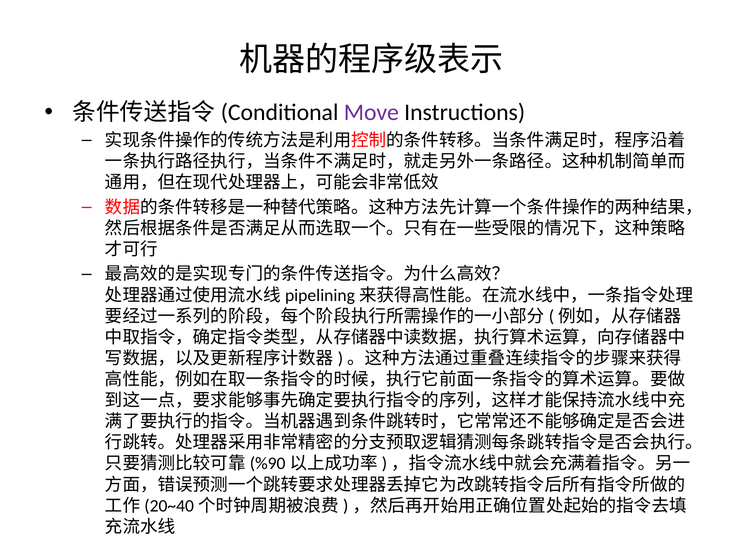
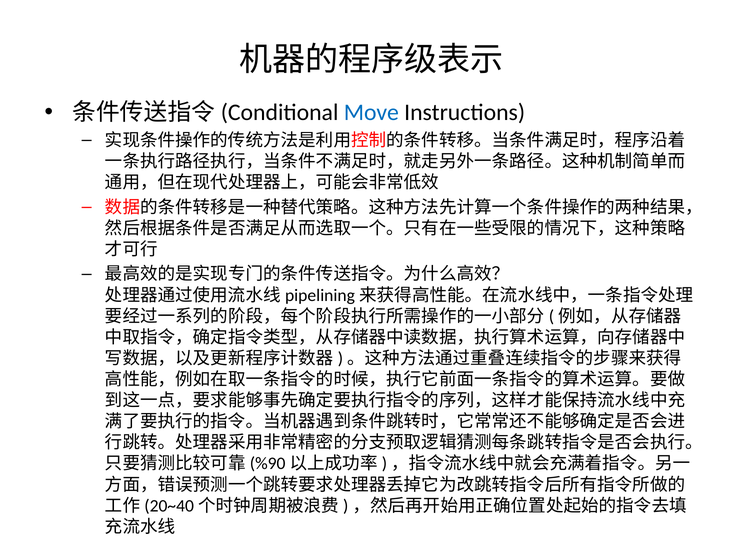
Move colour: purple -> blue
